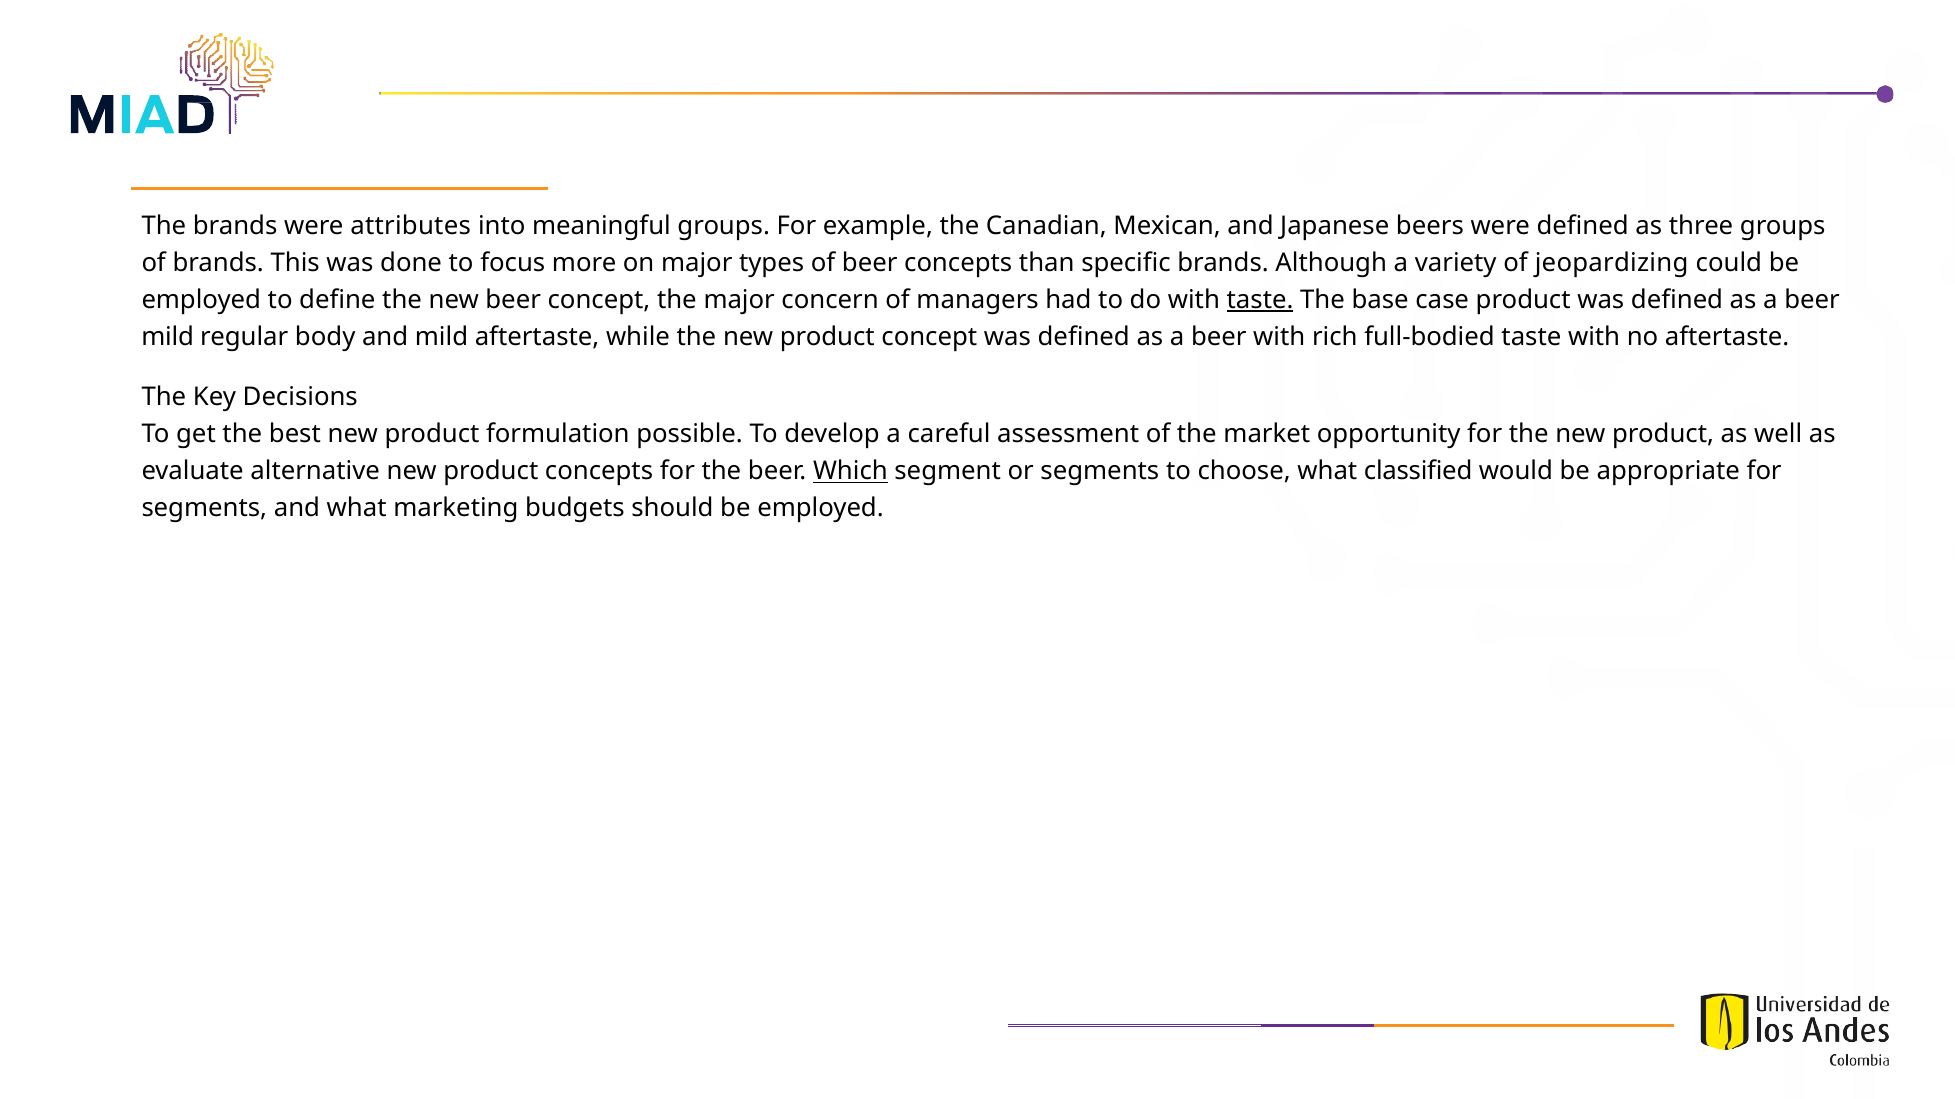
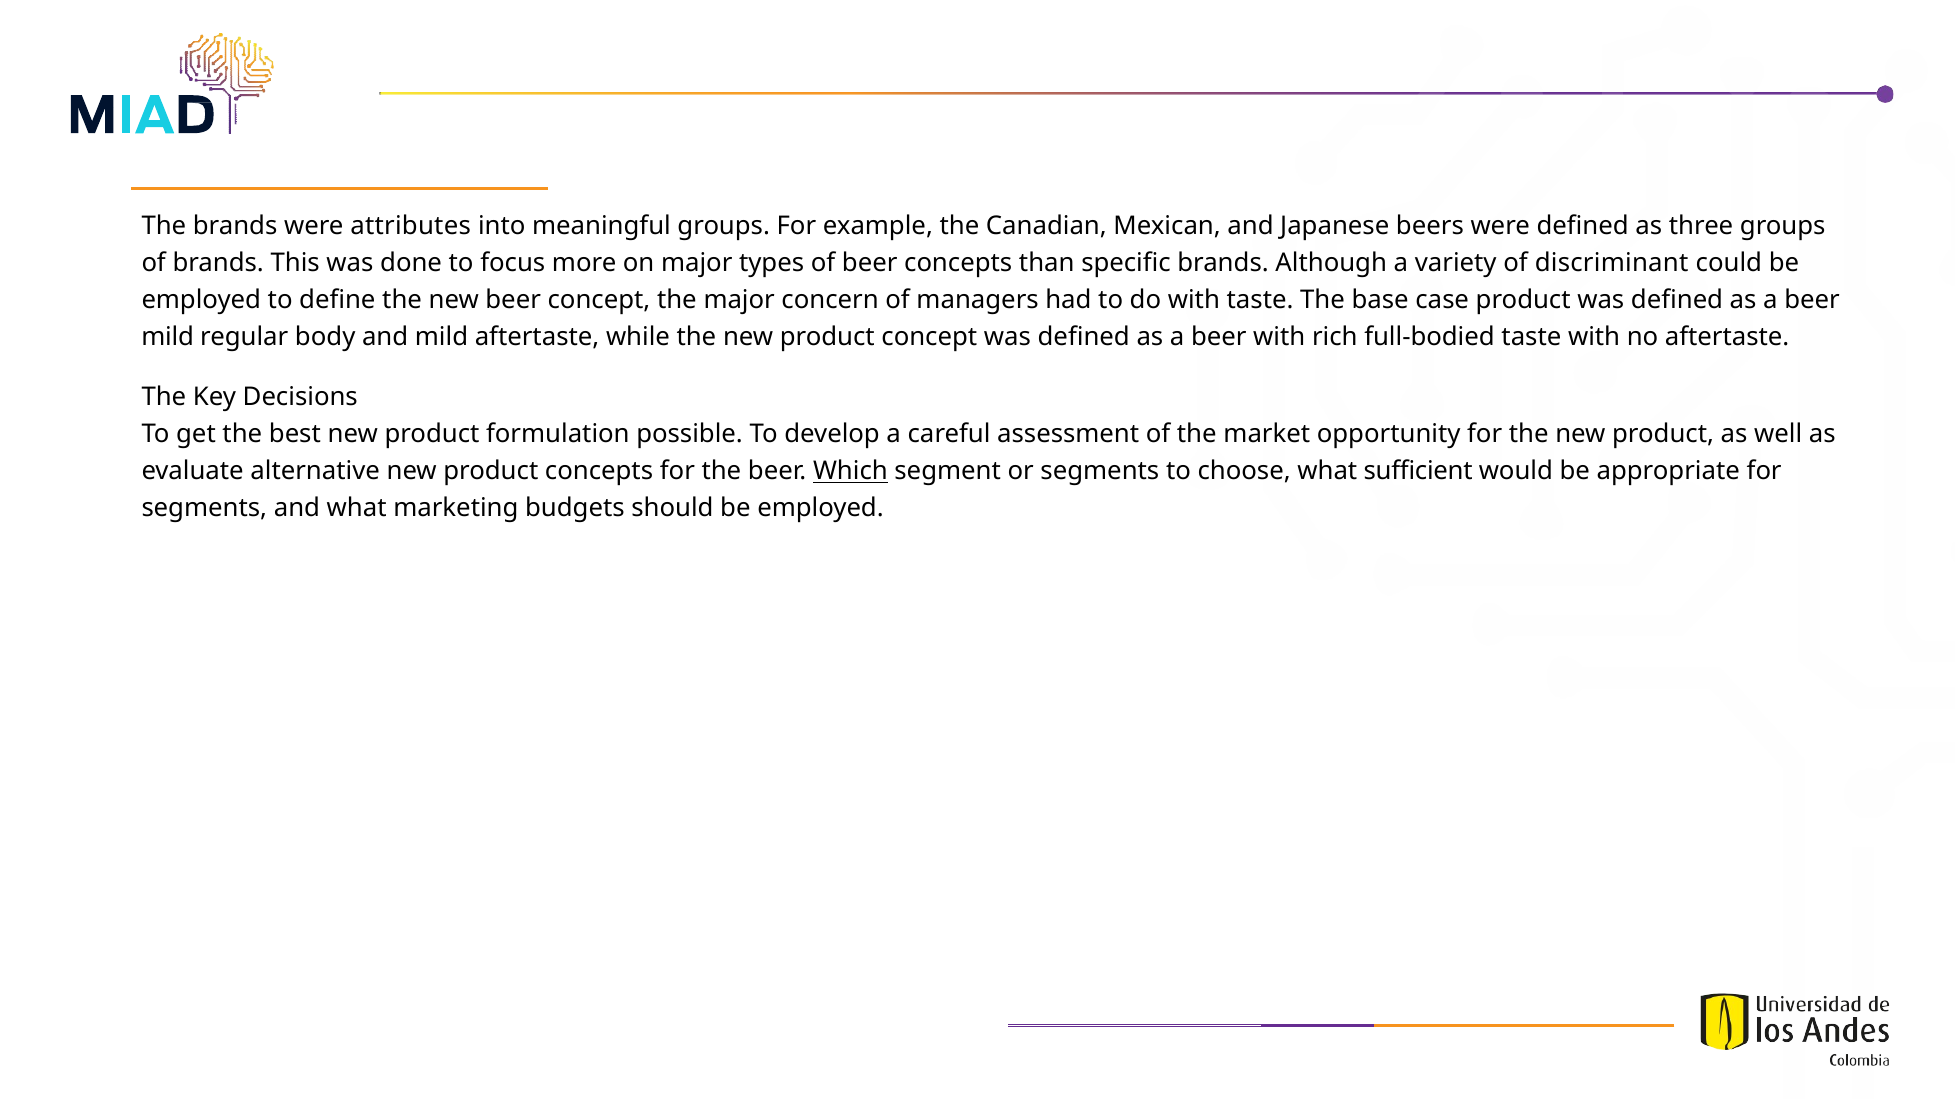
jeopardizing: jeopardizing -> discriminant
taste at (1260, 300) underline: present -> none
classified: classified -> sufficient
